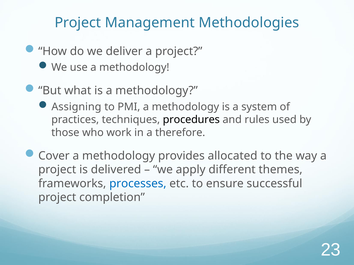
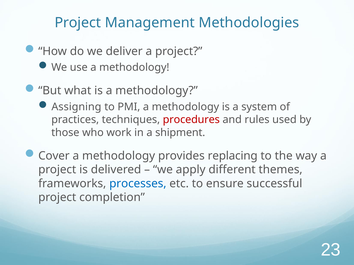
procedures colour: black -> red
therefore: therefore -> shipment
allocated: allocated -> replacing
